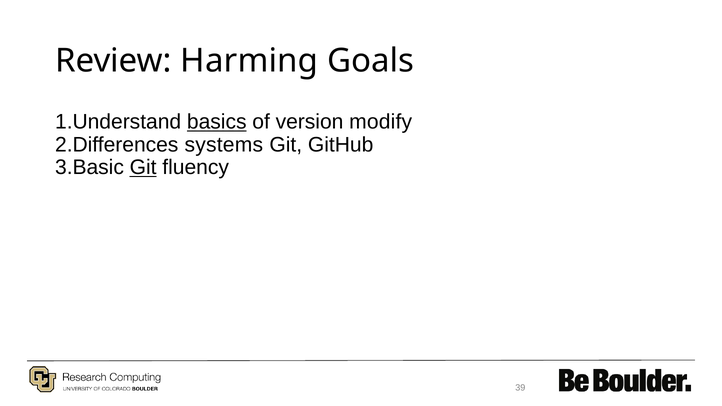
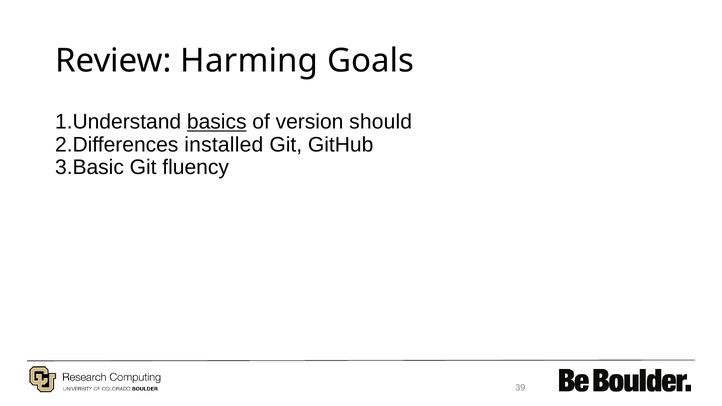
modify: modify -> should
systems: systems -> installed
Git at (143, 167) underline: present -> none
